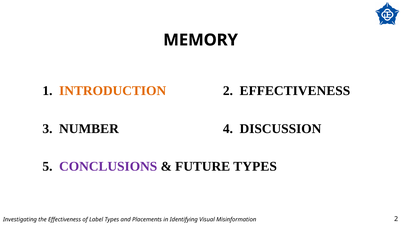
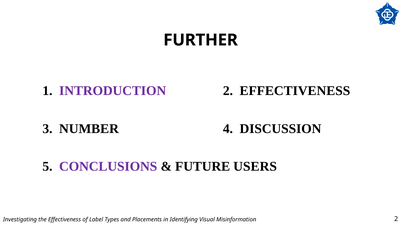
MEMORY: MEMORY -> FURTHER
INTRODUCTION colour: orange -> purple
FUTURE TYPES: TYPES -> USERS
